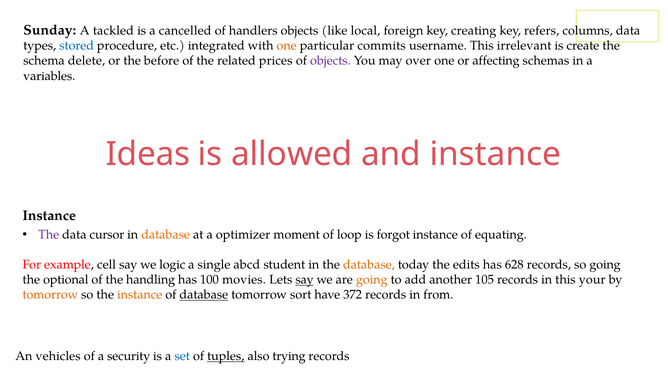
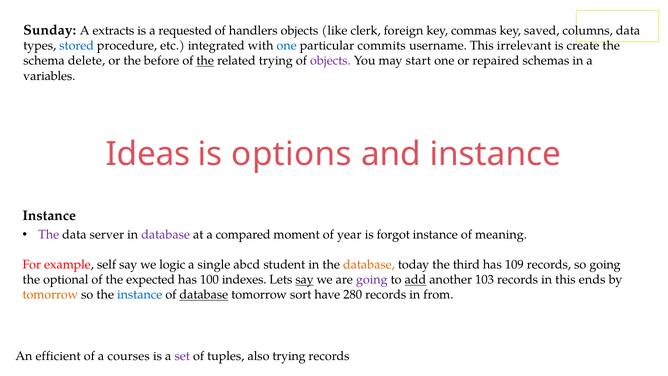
tackled: tackled -> extracts
cancelled: cancelled -> requested
local: local -> clerk
creating: creating -> commas
refers: refers -> saved
one at (287, 46) colour: orange -> blue
the at (205, 61) underline: none -> present
related prices: prices -> trying
over: over -> start
affecting: affecting -> repaired
allowed: allowed -> options
cursor: cursor -> server
database at (166, 235) colour: orange -> purple
optimizer: optimizer -> compared
loop: loop -> year
equating: equating -> meaning
cell: cell -> self
edits: edits -> third
628: 628 -> 109
handling: handling -> expected
movies: movies -> indexes
going at (372, 280) colour: orange -> purple
add underline: none -> present
105: 105 -> 103
your: your -> ends
instance at (140, 295) colour: orange -> blue
372: 372 -> 280
vehicles: vehicles -> efficient
security: security -> courses
set colour: blue -> purple
tuples underline: present -> none
